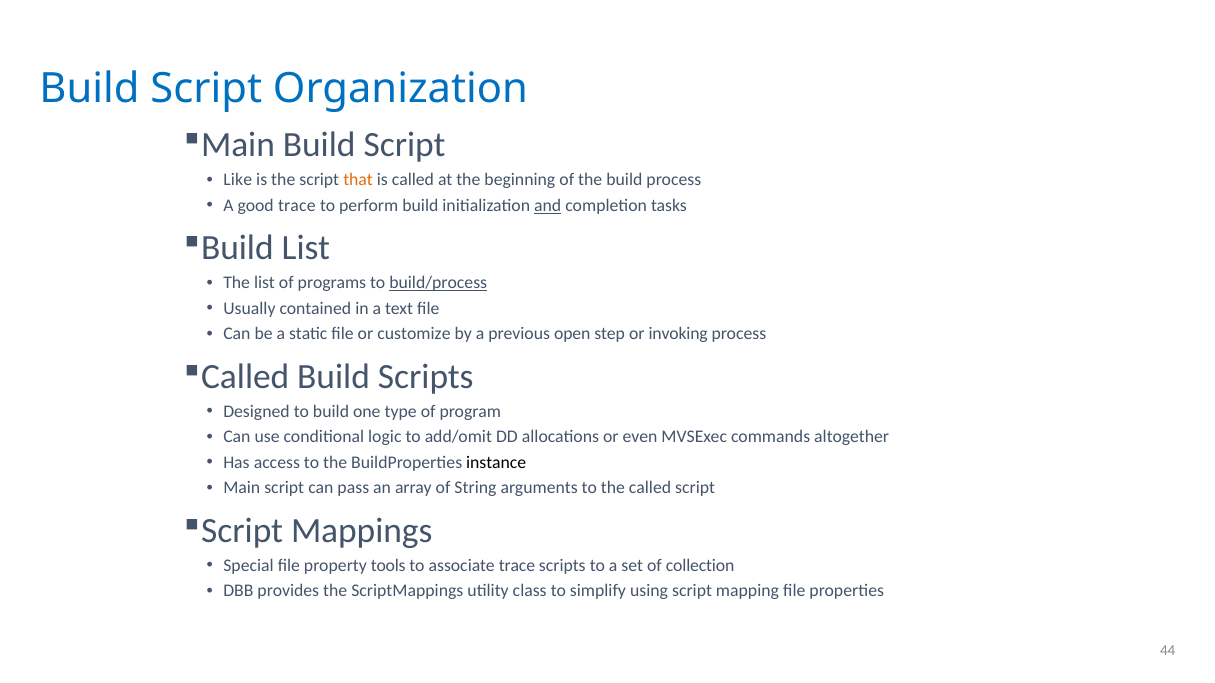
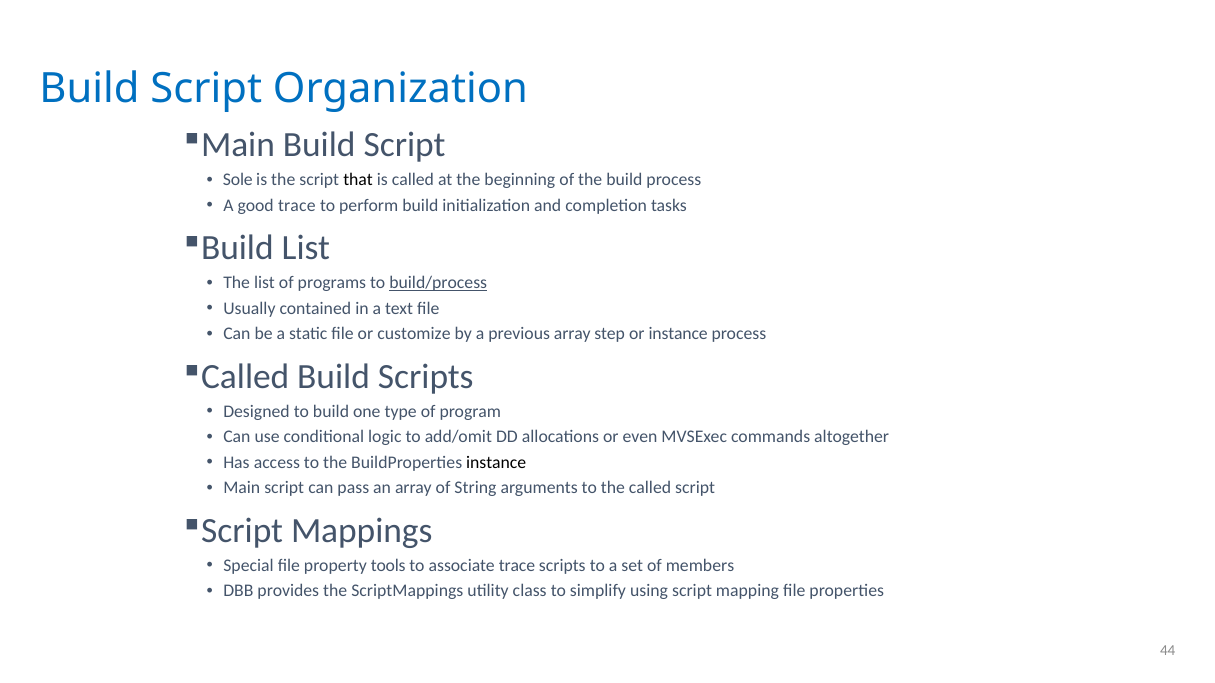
Like: Like -> Sole
that colour: orange -> black
and underline: present -> none
previous open: open -> array
or invoking: invoking -> instance
collection: collection -> members
